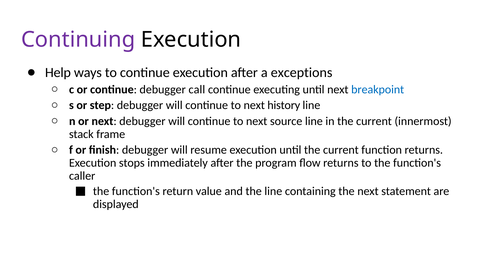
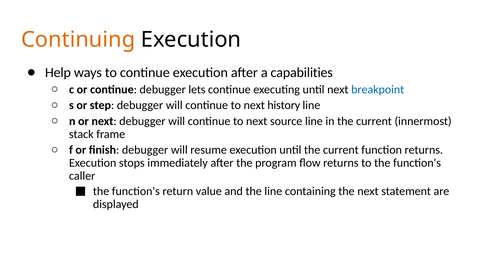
Continuing colour: purple -> orange
exceptions: exceptions -> capabilities
call: call -> lets
